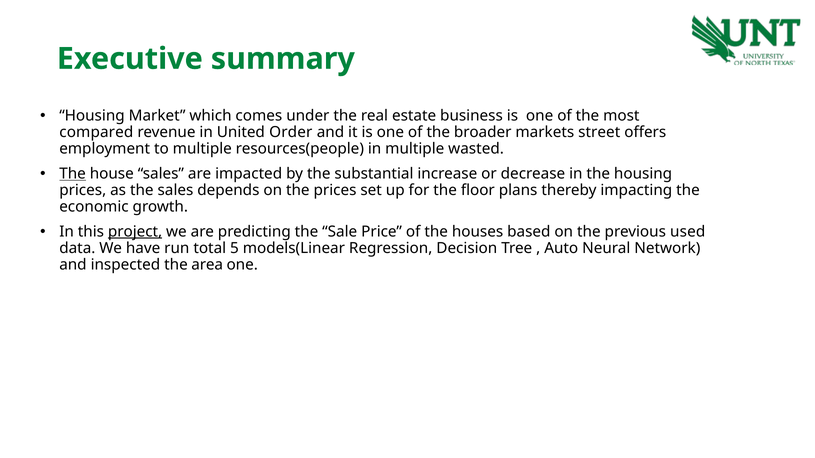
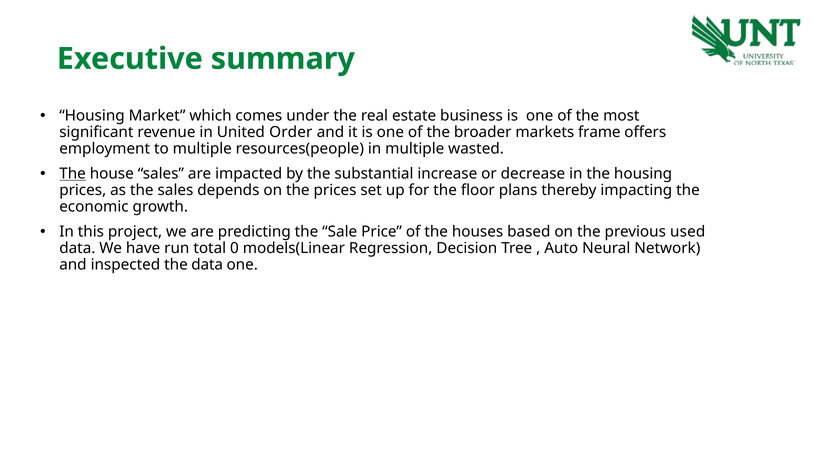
compared: compared -> significant
street: street -> frame
project underline: present -> none
5: 5 -> 0
the area: area -> data
